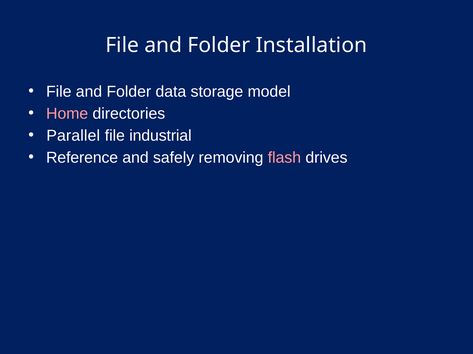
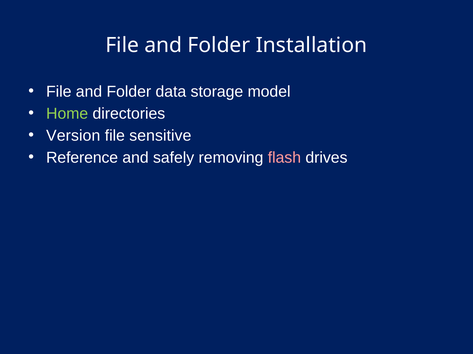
Home colour: pink -> light green
Parallel: Parallel -> Version
industrial: industrial -> sensitive
